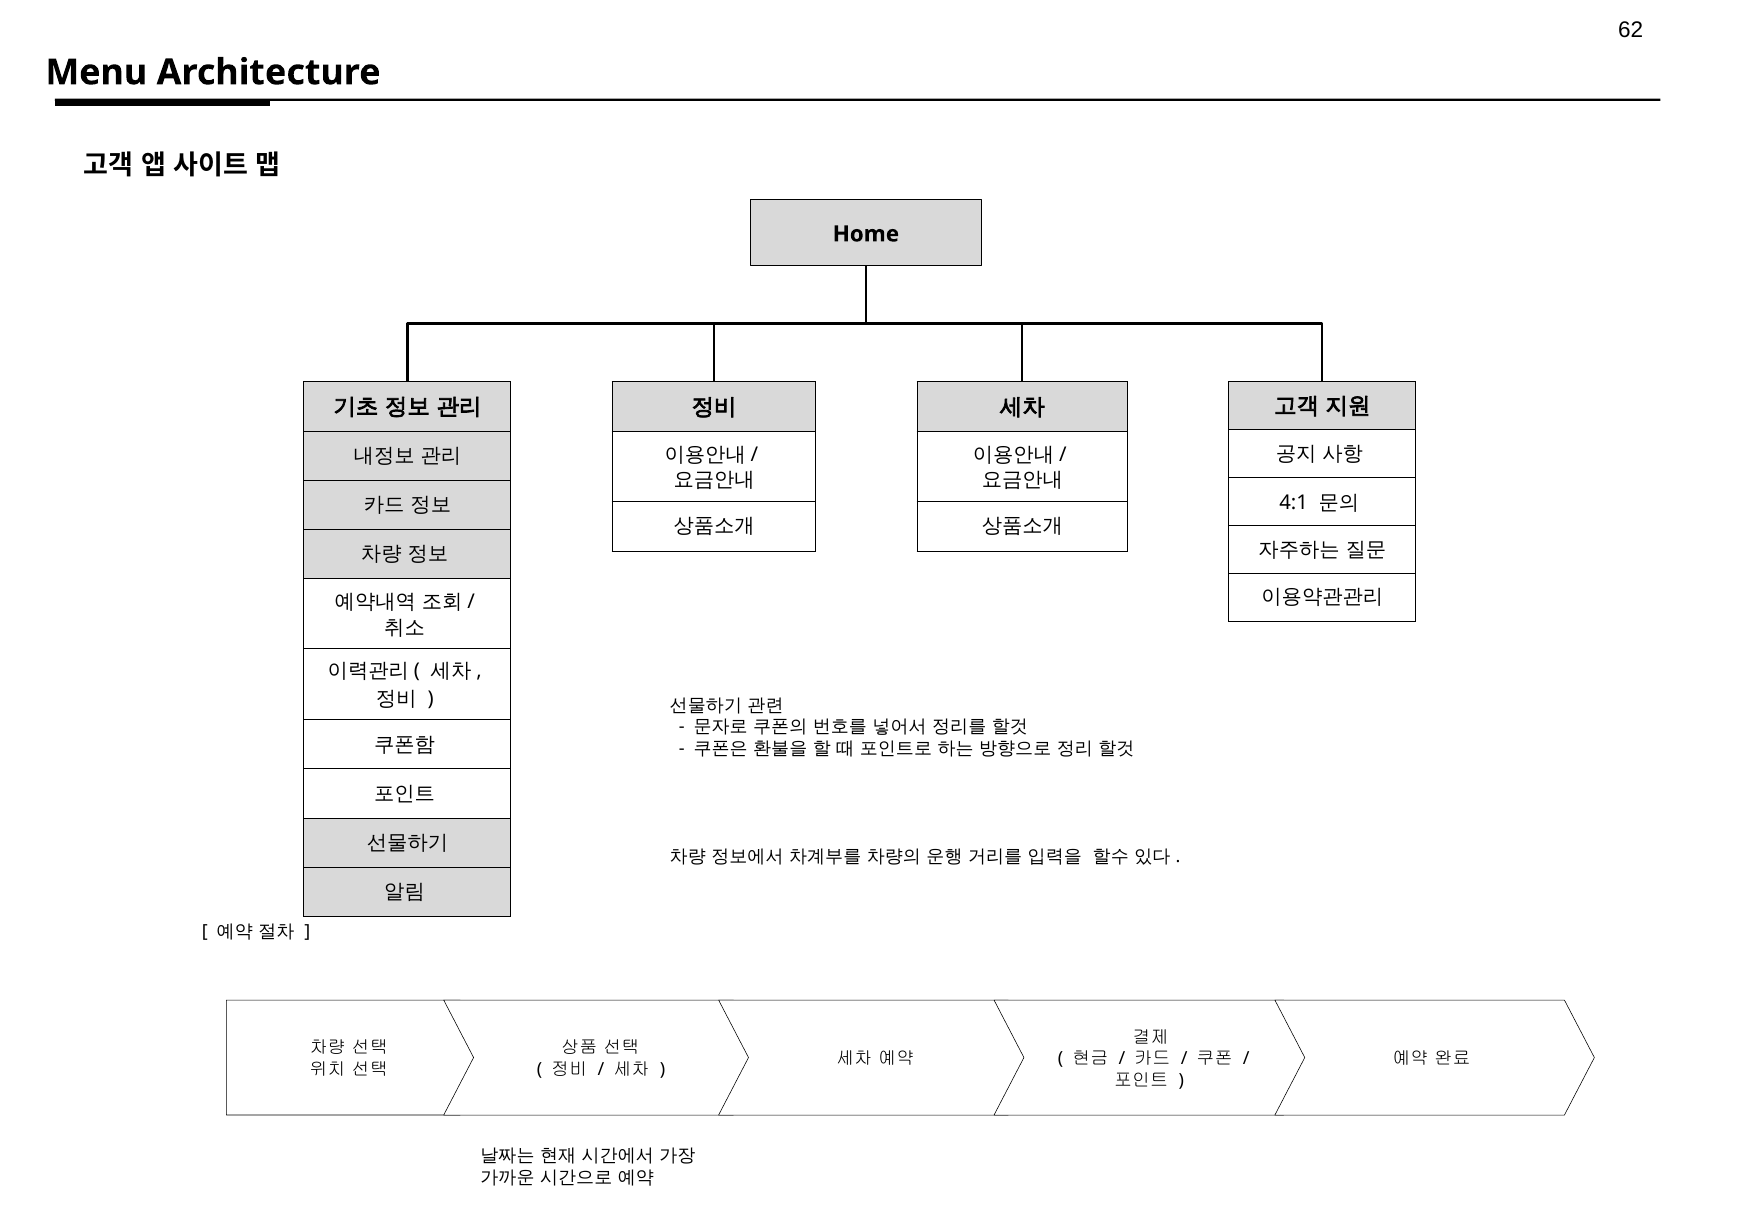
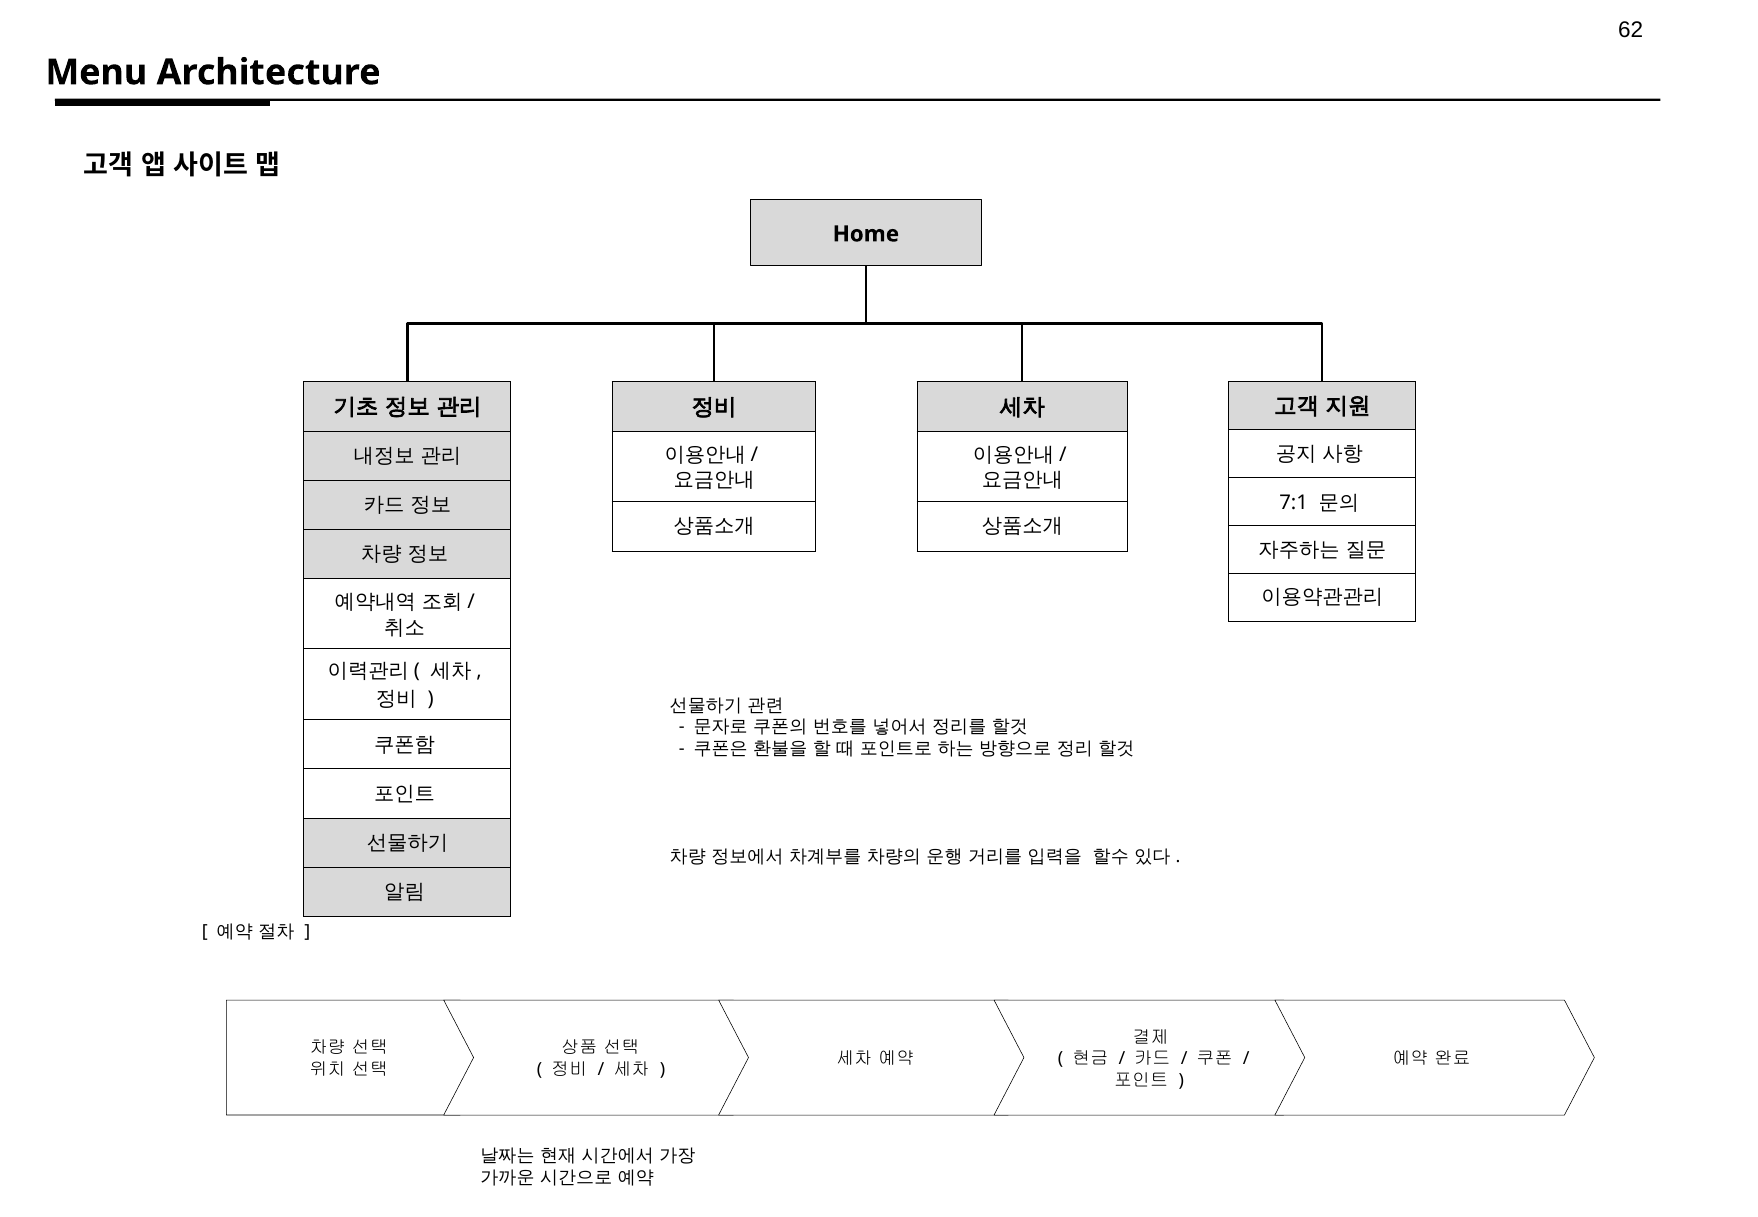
4:1: 4:1 -> 7:1
